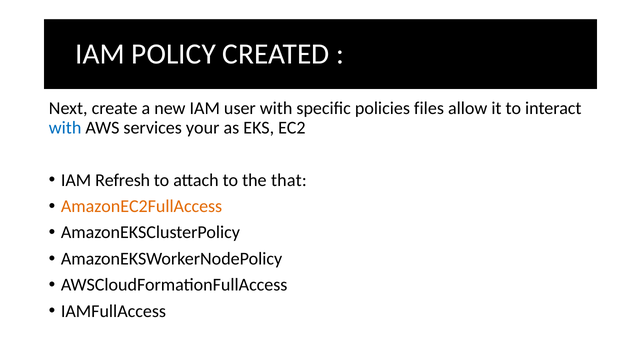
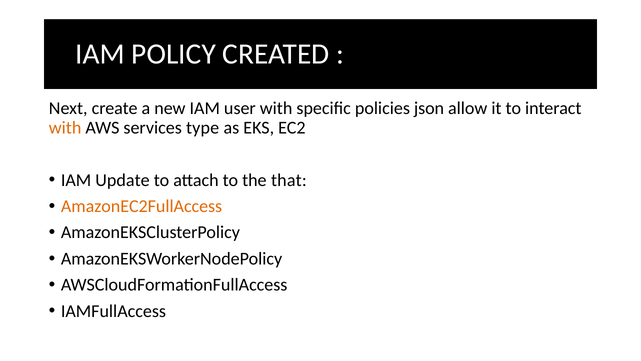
files: files -> json
with at (65, 128) colour: blue -> orange
your: your -> type
Refresh: Refresh -> Update
